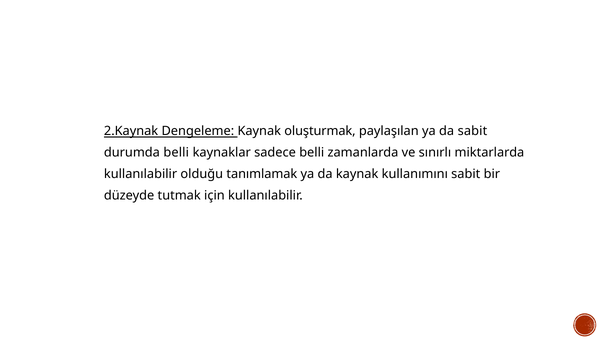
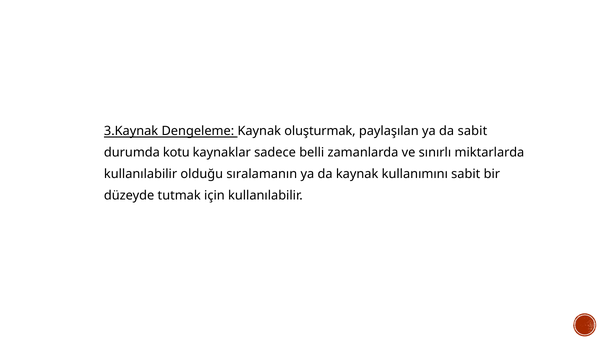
2.Kaynak: 2.Kaynak -> 3.Kaynak
durumda belli: belli -> kotu
tanımlamak: tanımlamak -> sıralamanın
